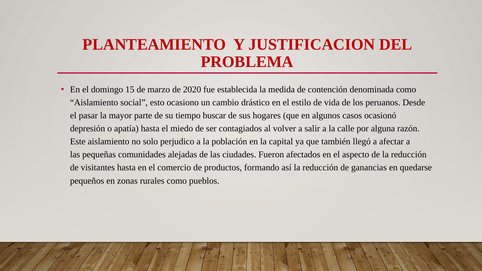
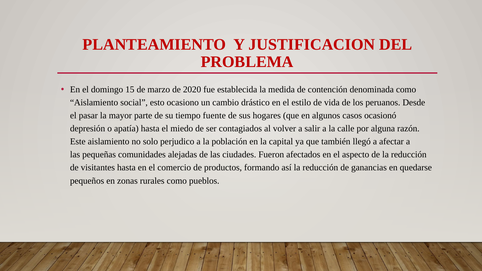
buscar: buscar -> fuente
